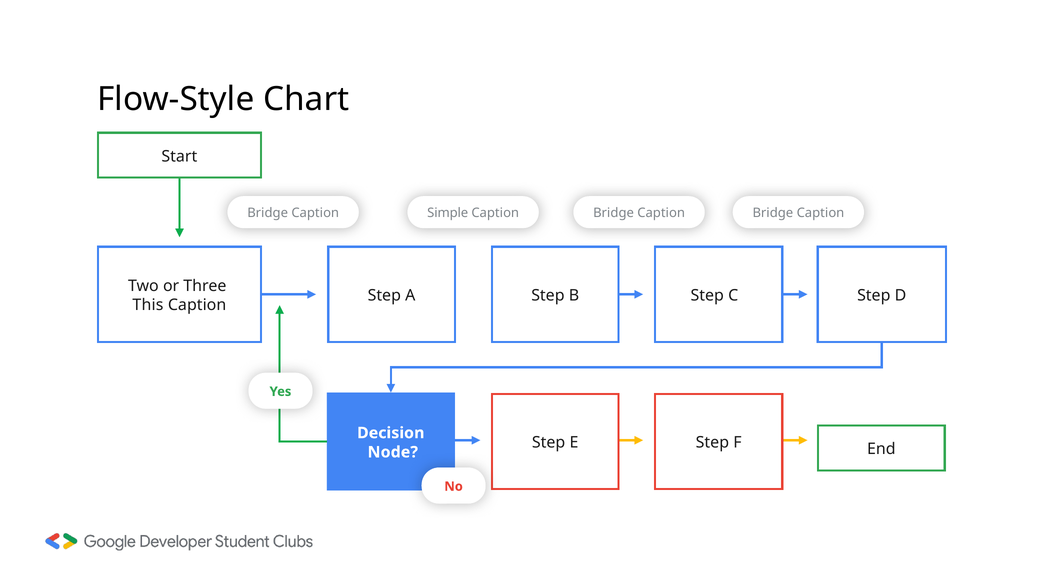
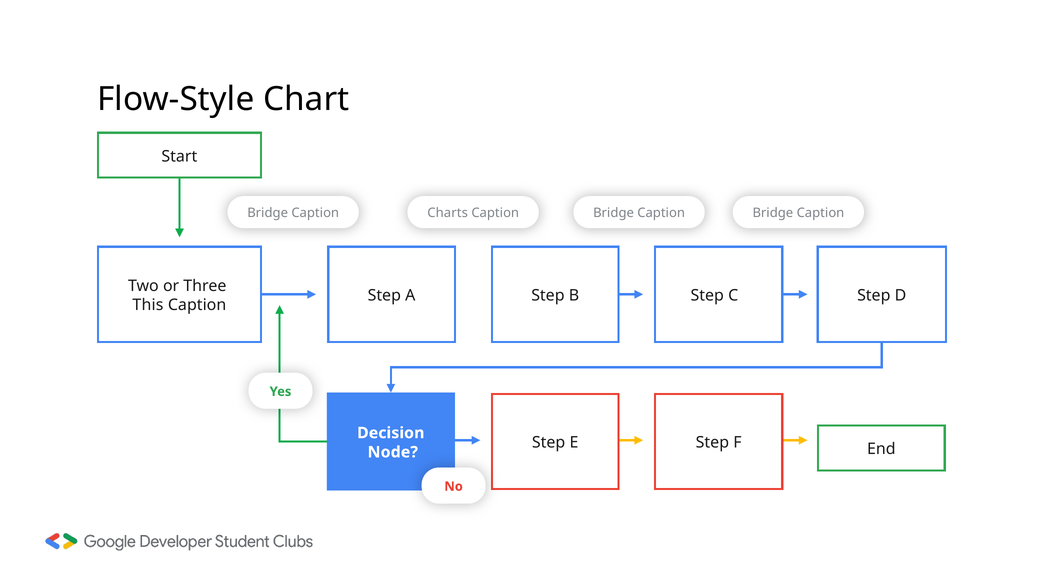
Simple: Simple -> Charts
